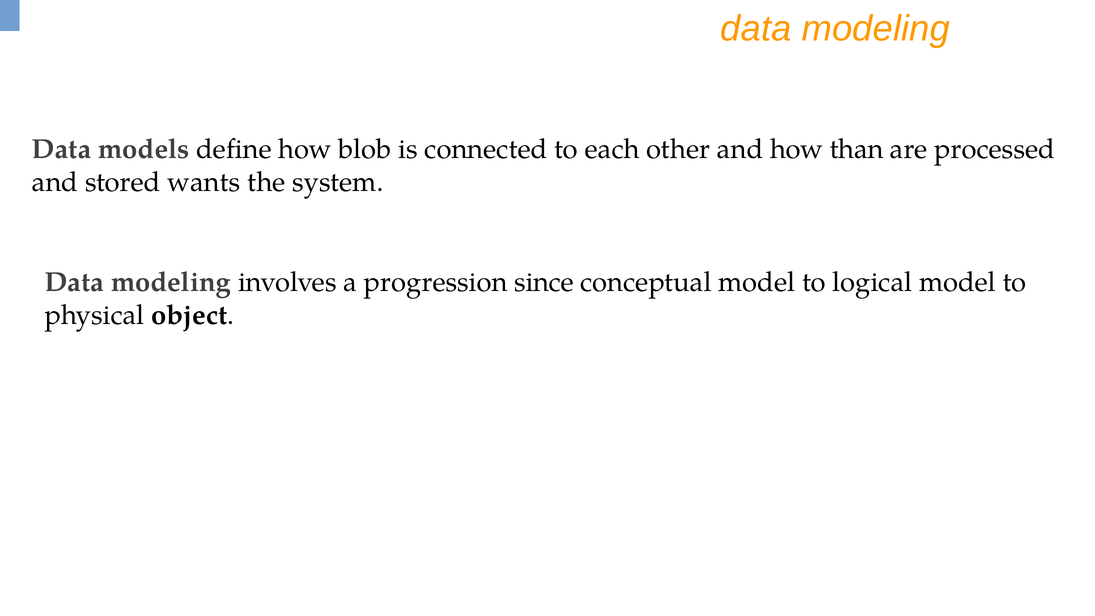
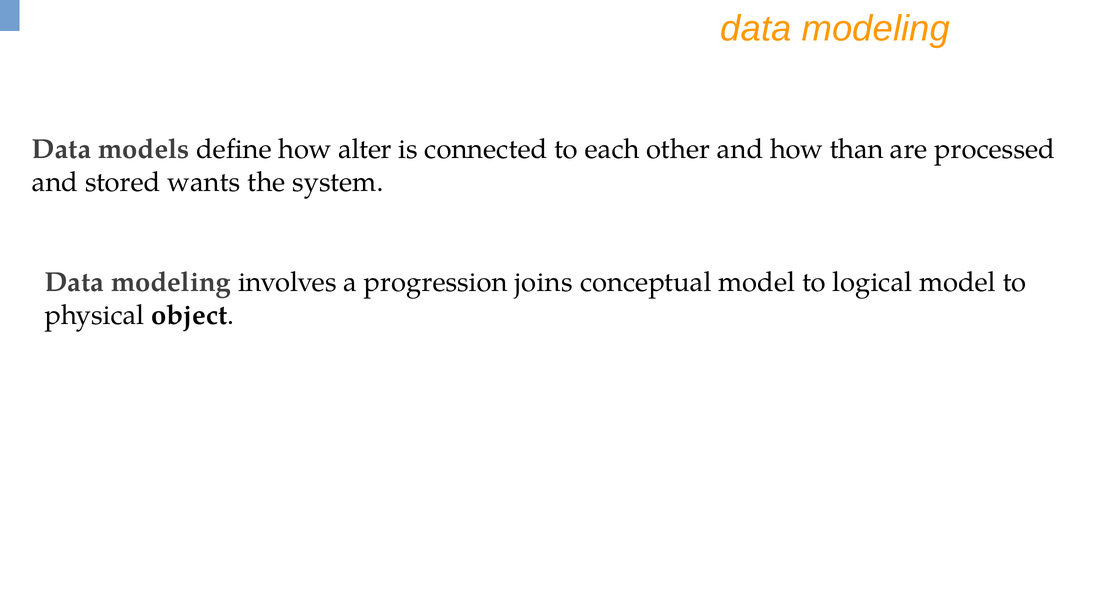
blob: blob -> alter
since: since -> joins
